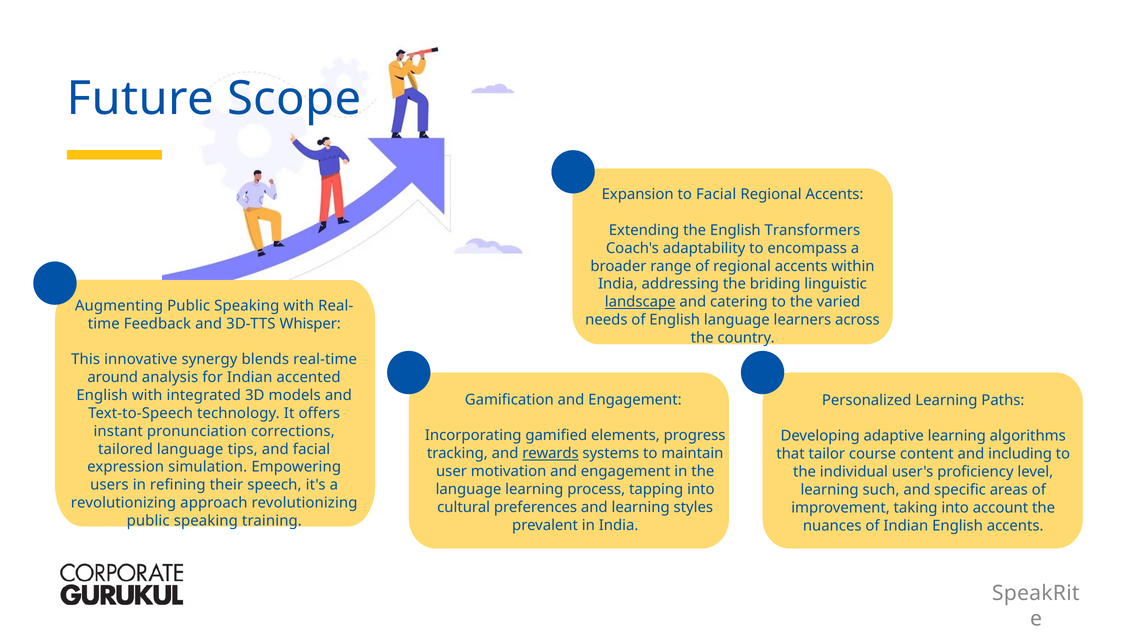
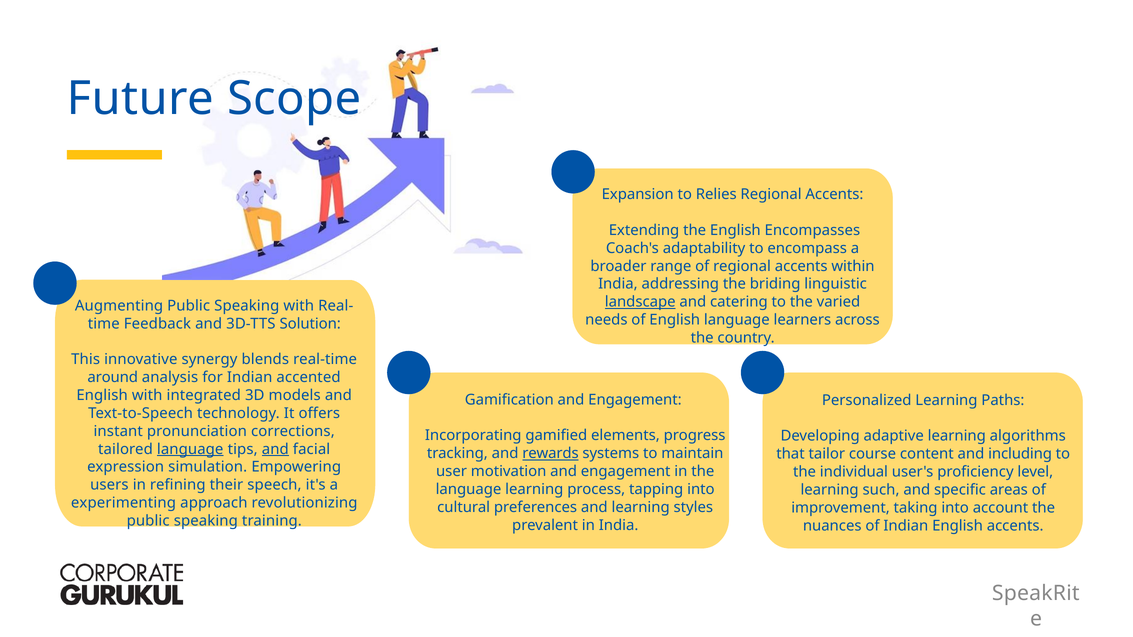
to Facial: Facial -> Relies
Transformers: Transformers -> Encompasses
Whisper: Whisper -> Solution
language at (190, 449) underline: none -> present
and at (275, 449) underline: none -> present
revolutionizing at (123, 503): revolutionizing -> experimenting
